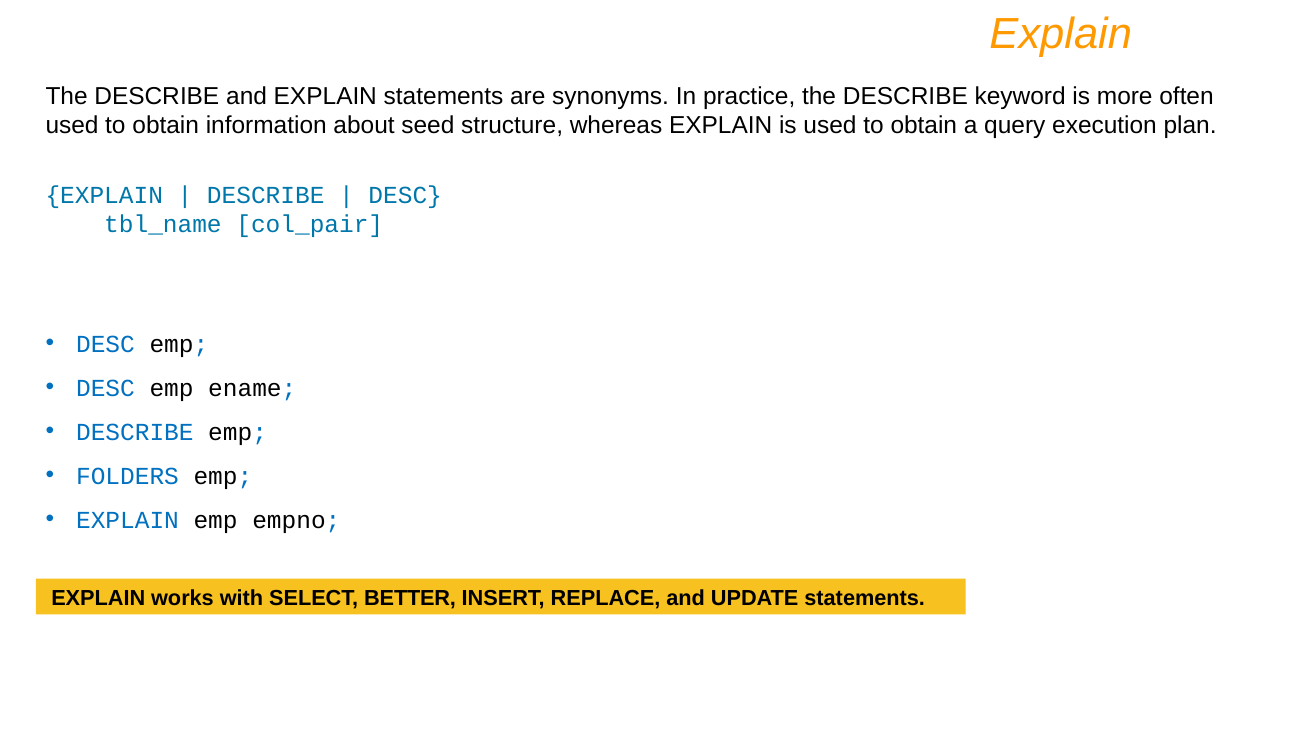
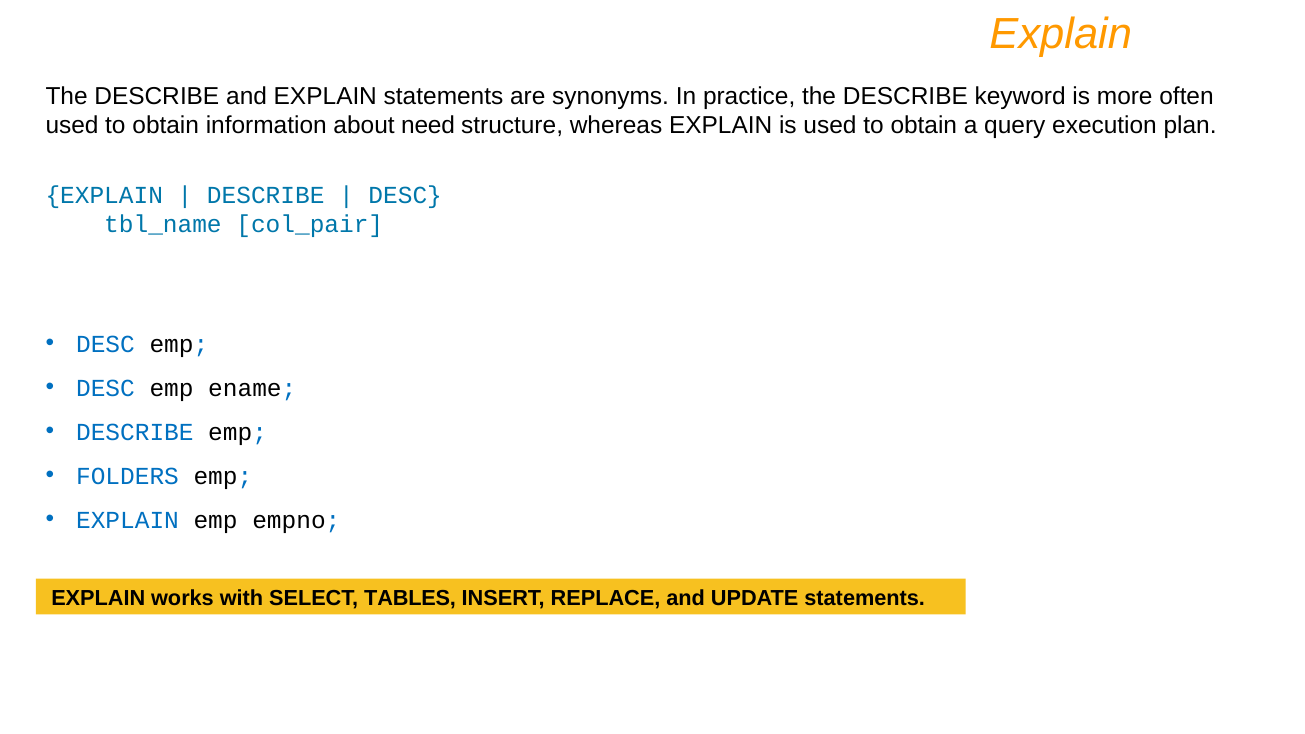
seed: seed -> need
BETTER: BETTER -> TABLES
